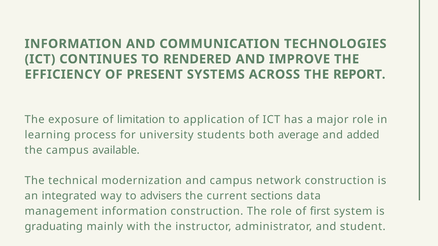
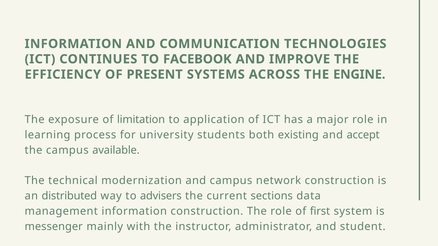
RENDERED: RENDERED -> FACEBOOK
REPORT: REPORT -> ENGINE
average: average -> existing
added: added -> accept
integrated: integrated -> distributed
graduating: graduating -> messenger
